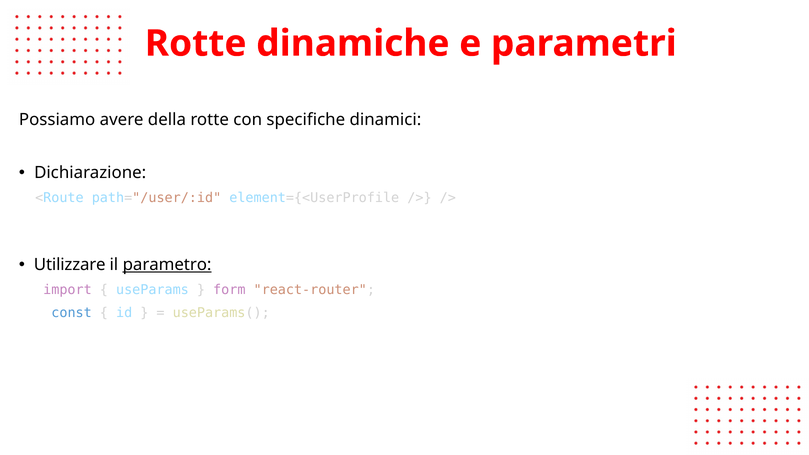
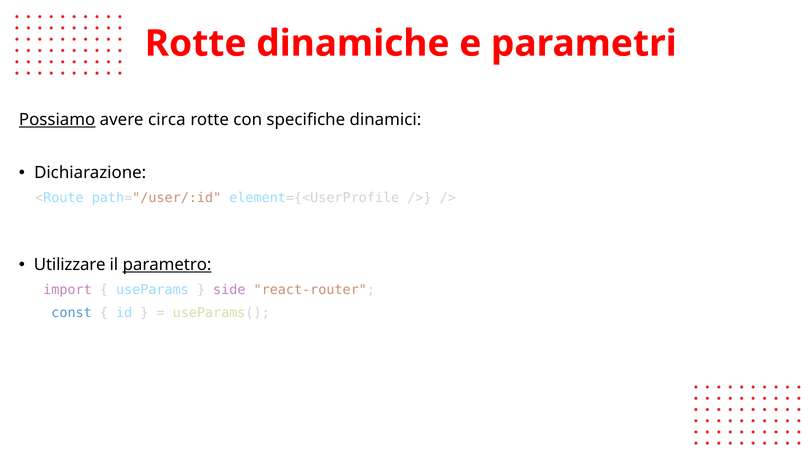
Possiamo underline: none -> present
della: della -> circa
form: form -> side
